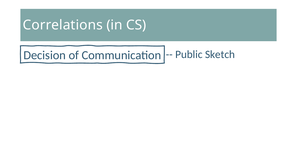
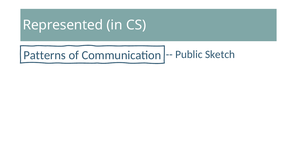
Correlations: Correlations -> Represented
Decision: Decision -> Patterns
